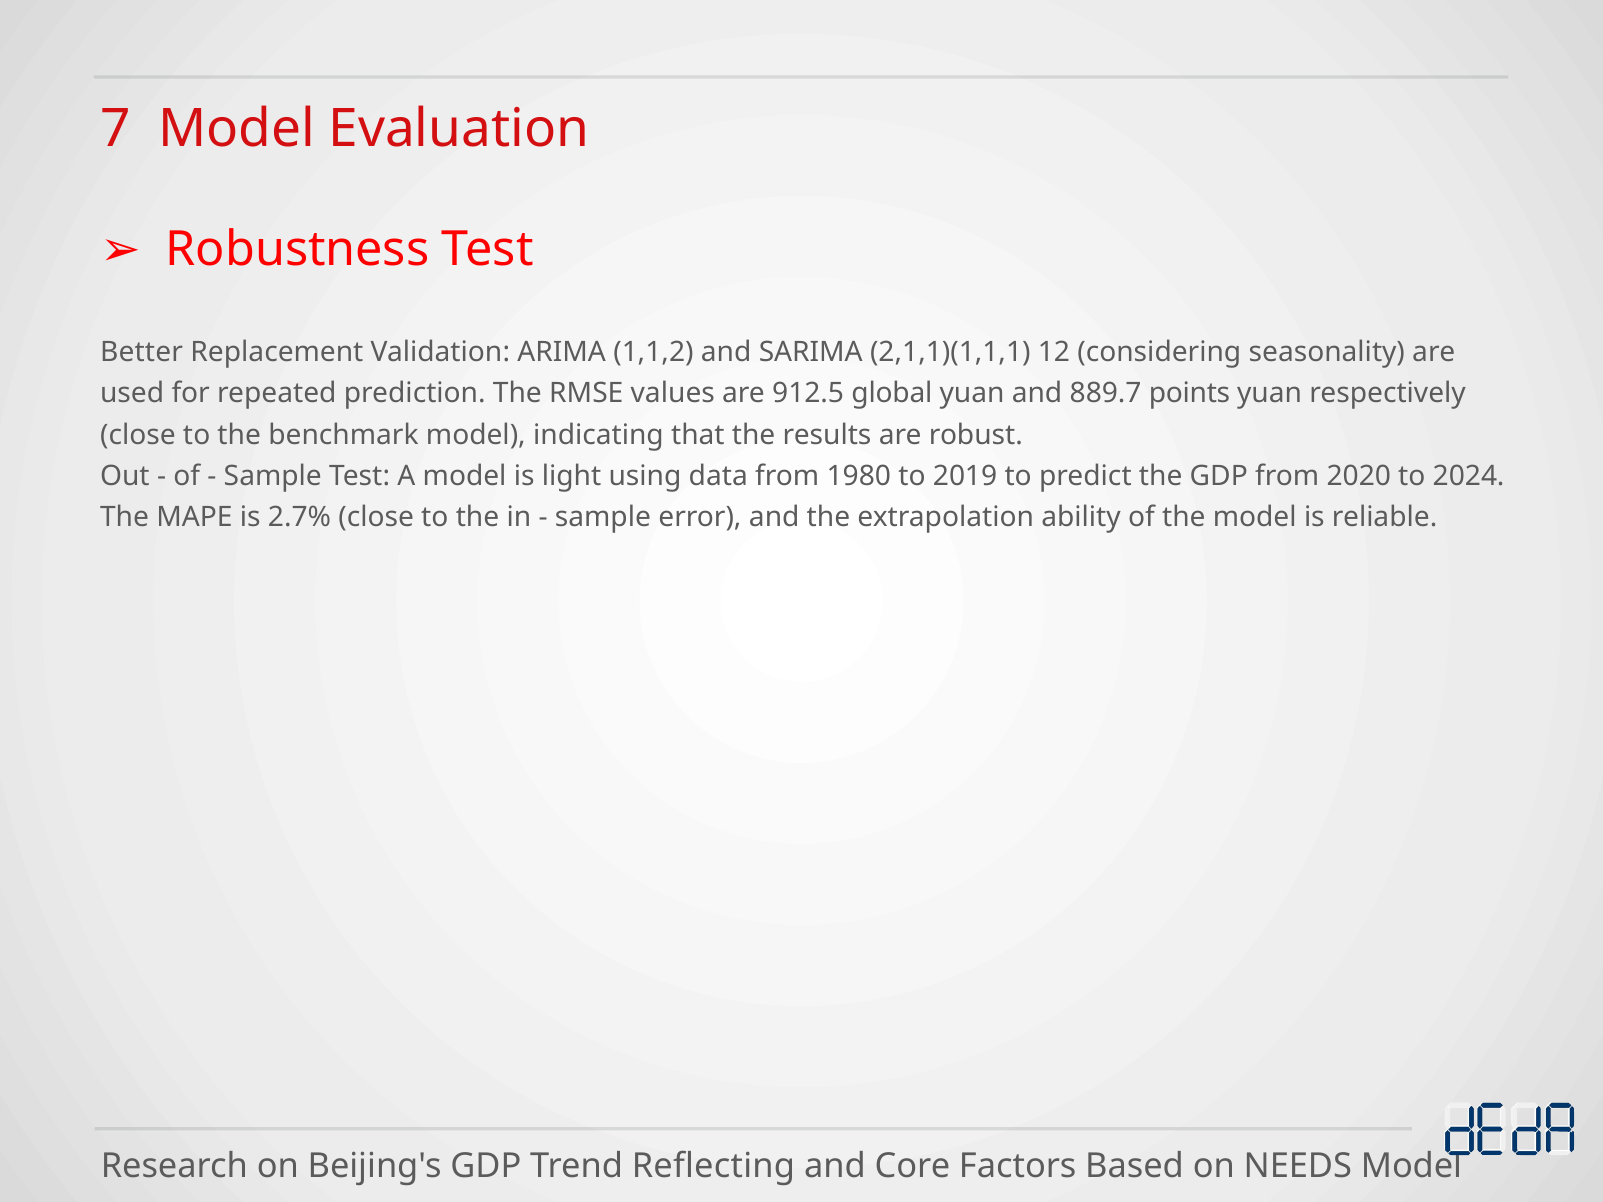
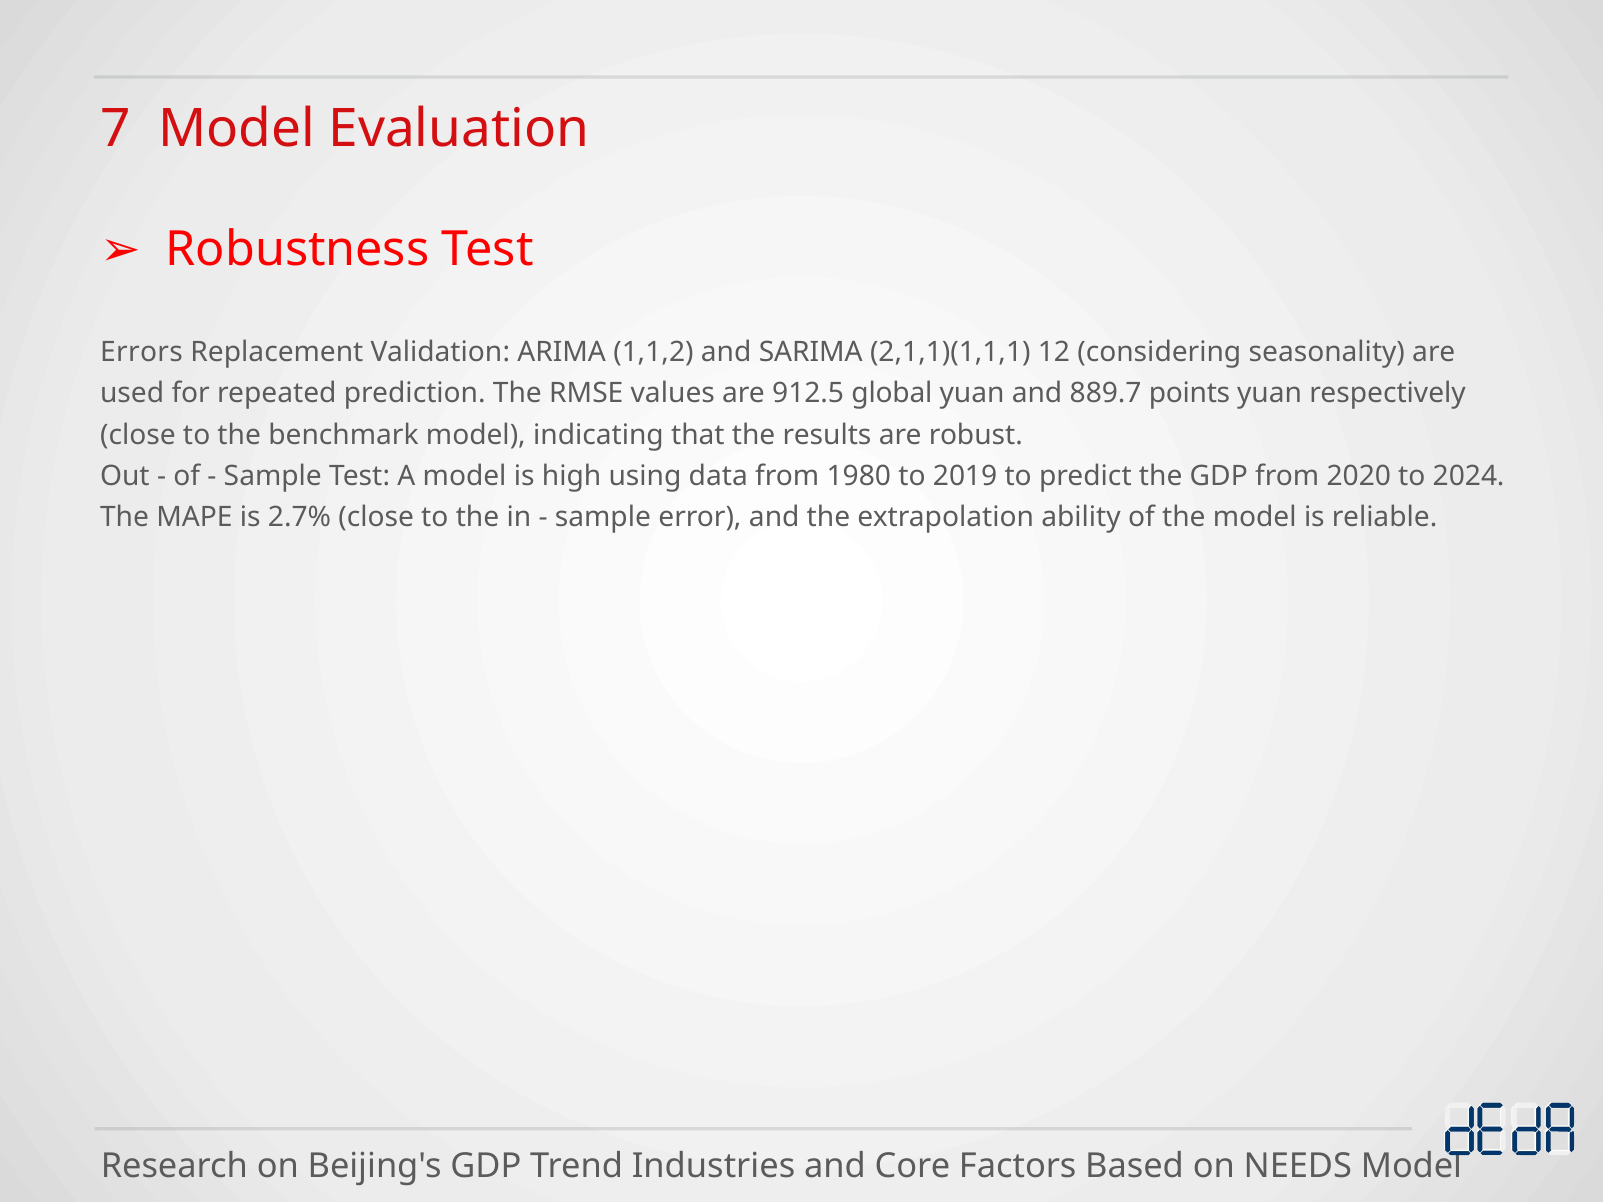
Better: Better -> Errors
light: light -> high
Reflecting: Reflecting -> Industries
